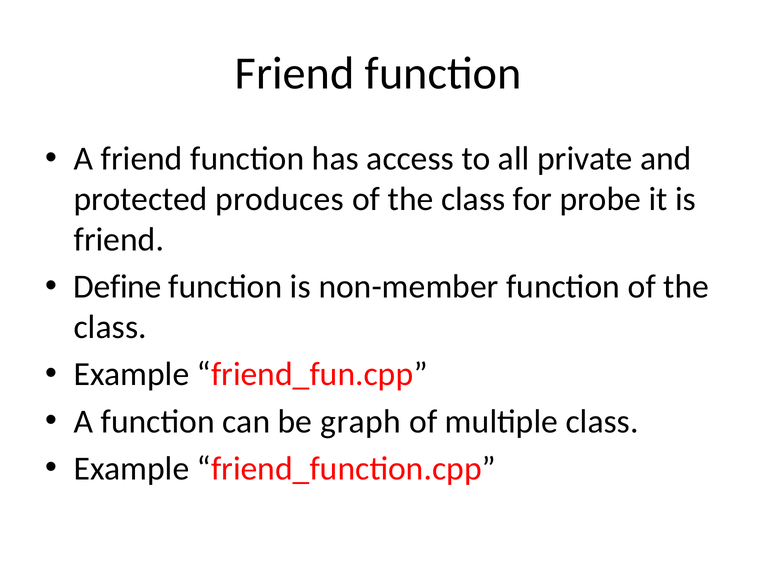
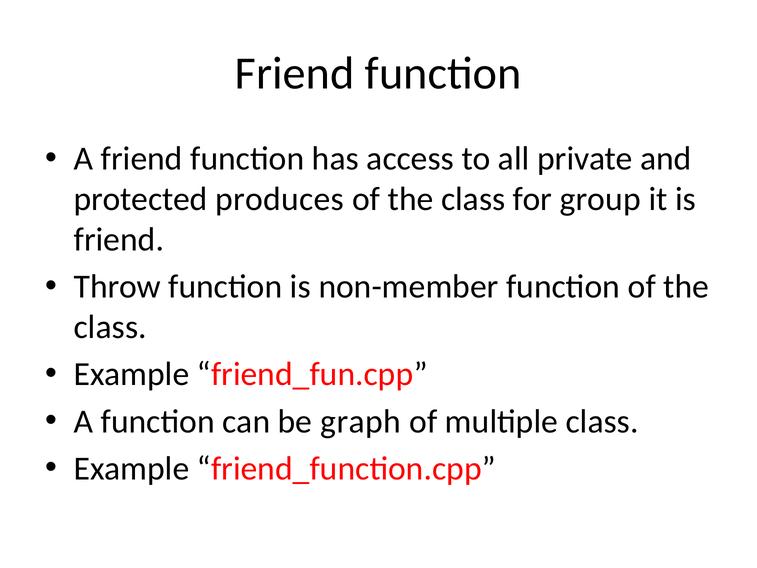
probe: probe -> group
Define: Define -> Throw
